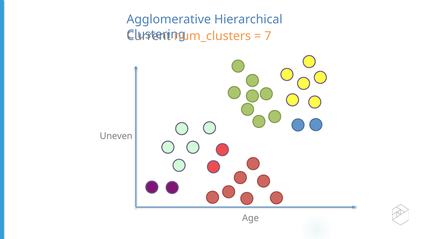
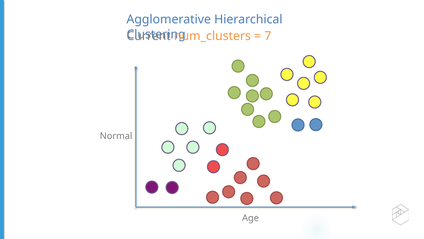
Uneven: Uneven -> Normal
